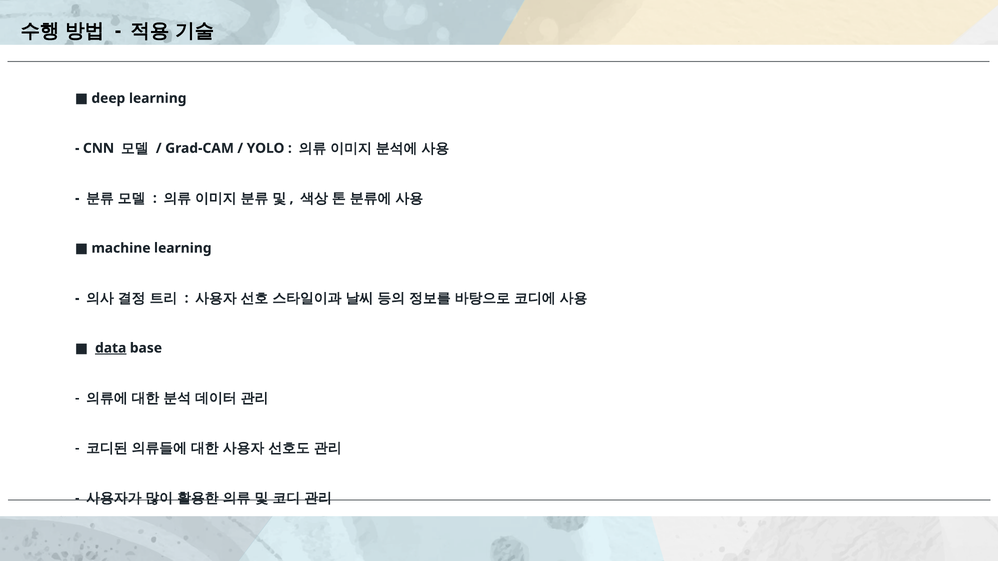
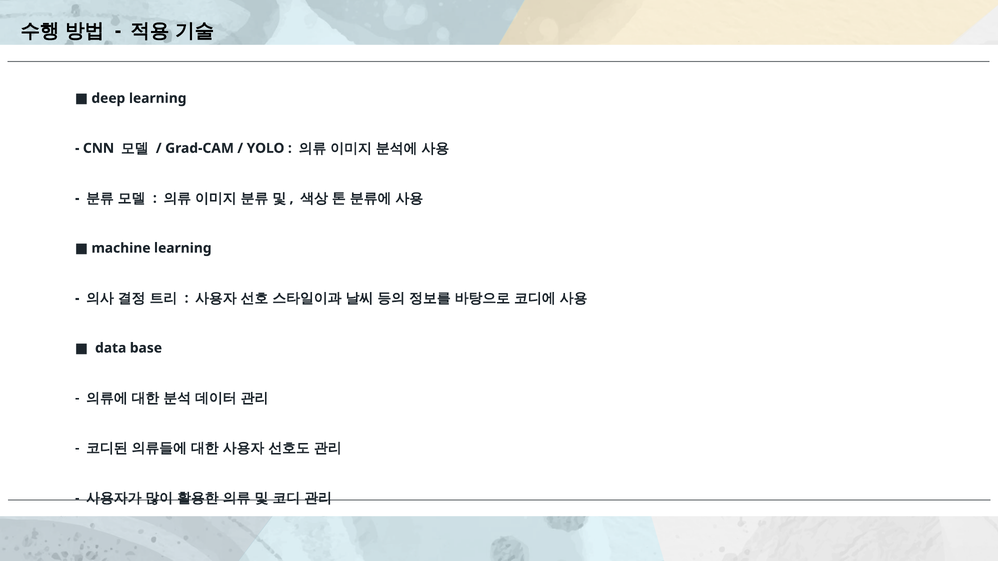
data underline: present -> none
